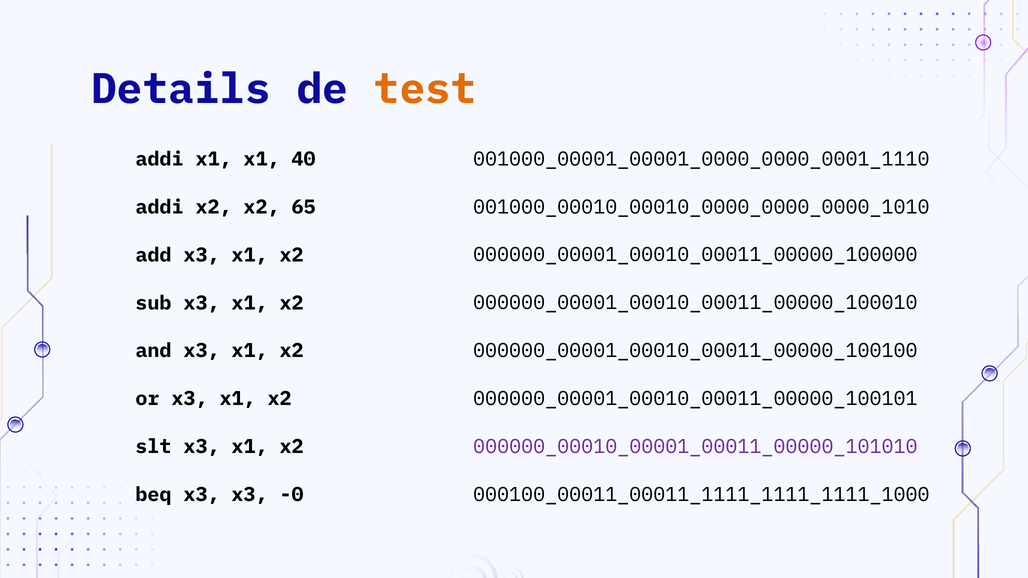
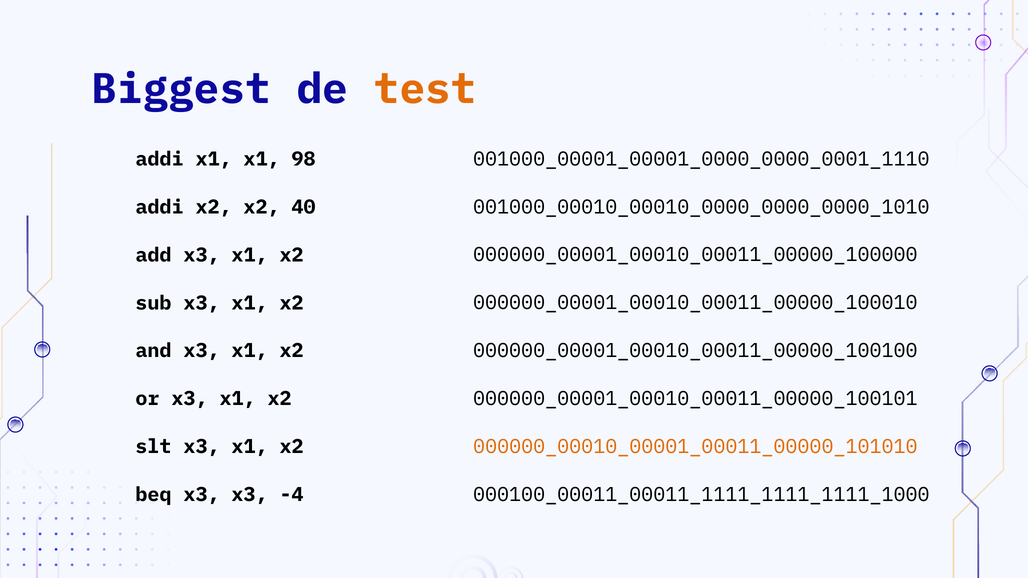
Details: Details -> Biggest
40: 40 -> 98
65: 65 -> 40
000000_00010_00001_00011_00000_101010 colour: purple -> orange
-0: -0 -> -4
